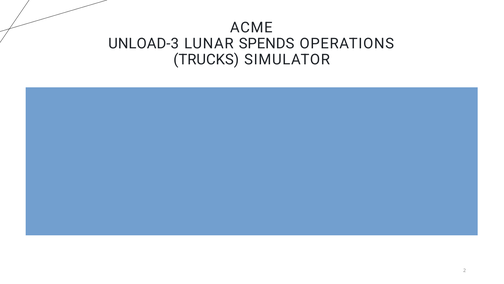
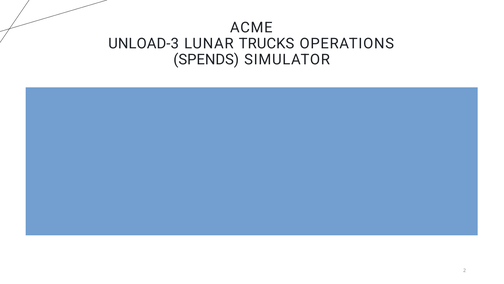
SPENDS: SPENDS -> TRUCKS
TRUCKS: TRUCKS -> SPENDS
